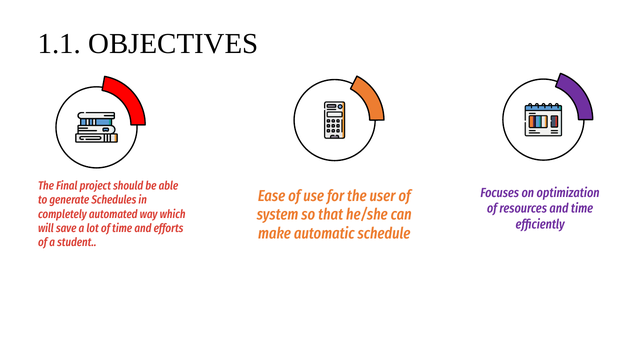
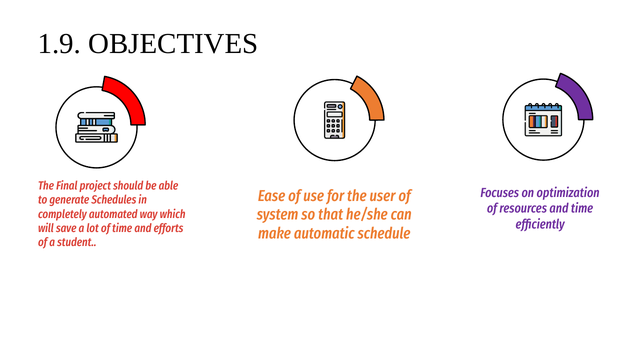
1.1: 1.1 -> 1.9
